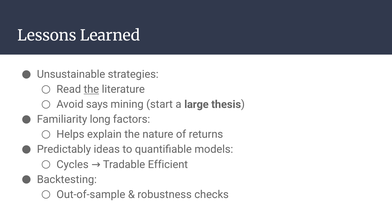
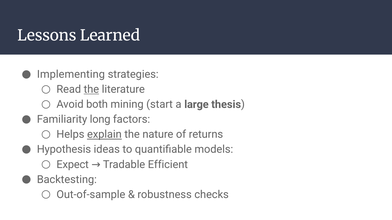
Unsustainable: Unsustainable -> Implementing
says: says -> both
explain underline: none -> present
Predictably: Predictably -> Hypothesis
Cycles: Cycles -> Expect
